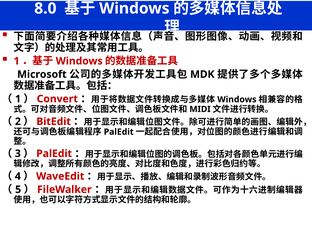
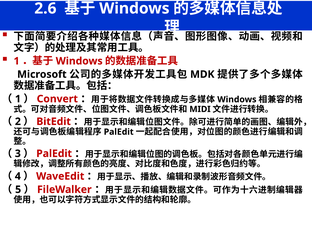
8.0: 8.0 -> 2.6
